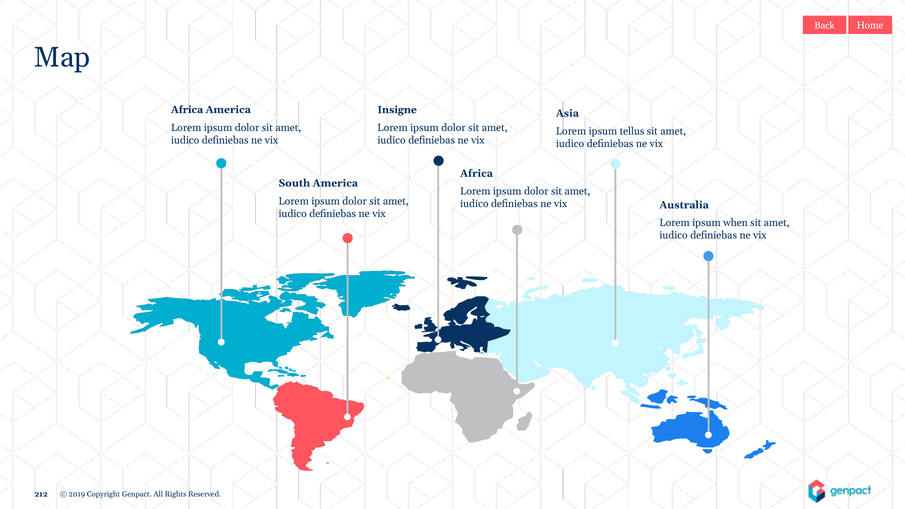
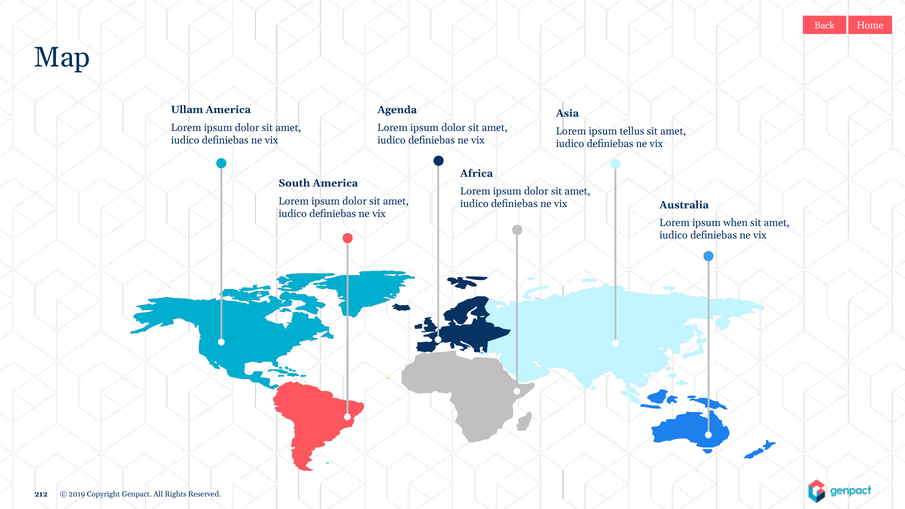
Africa at (187, 110): Africa -> Ullam
Insigne: Insigne -> Agenda
